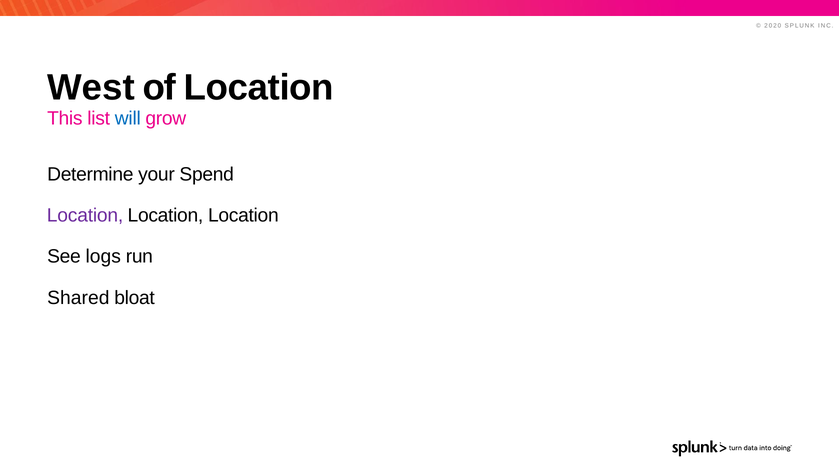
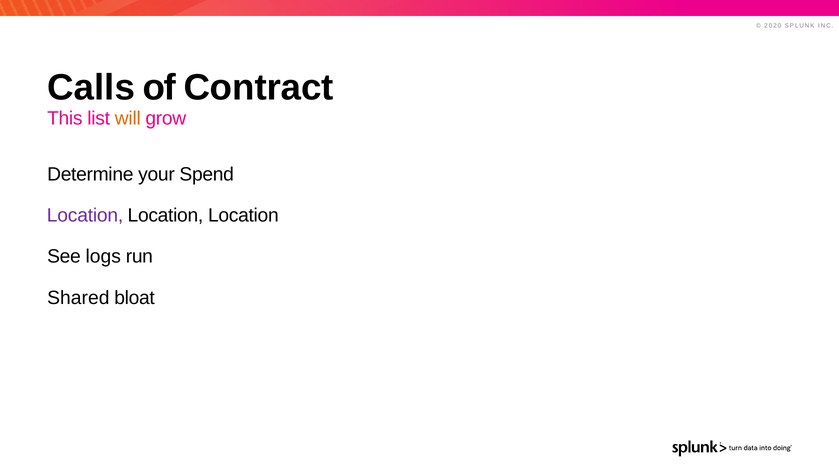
West: West -> Calls
of Location: Location -> Contract
will colour: blue -> orange
